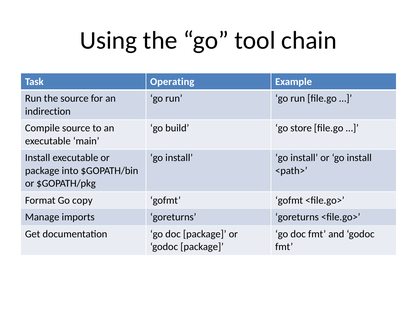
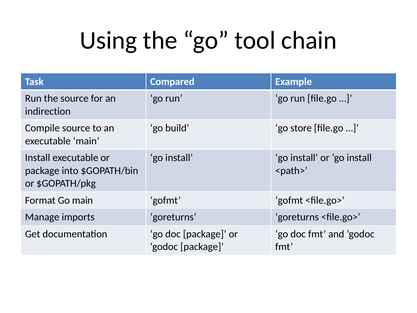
Operating: Operating -> Compared
Go copy: copy -> main
